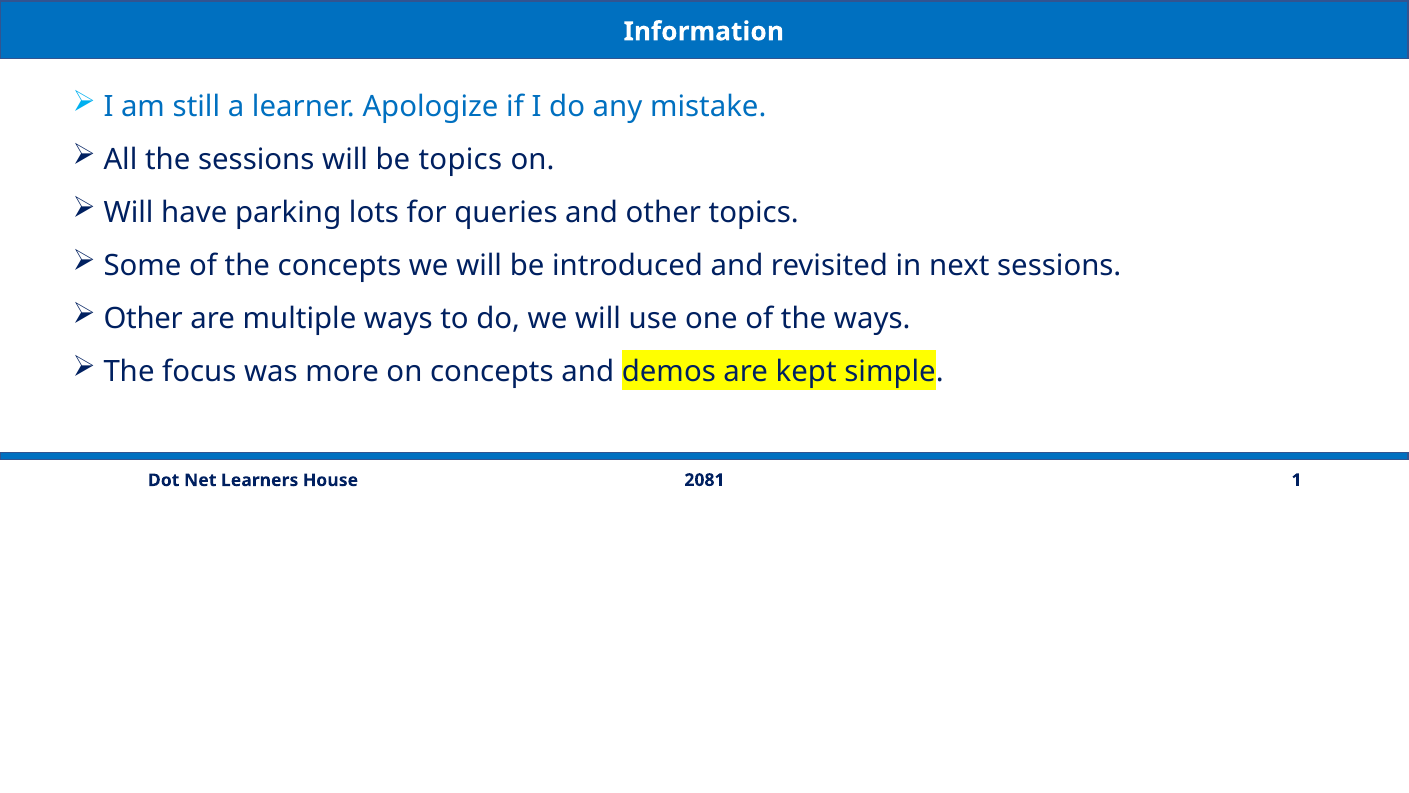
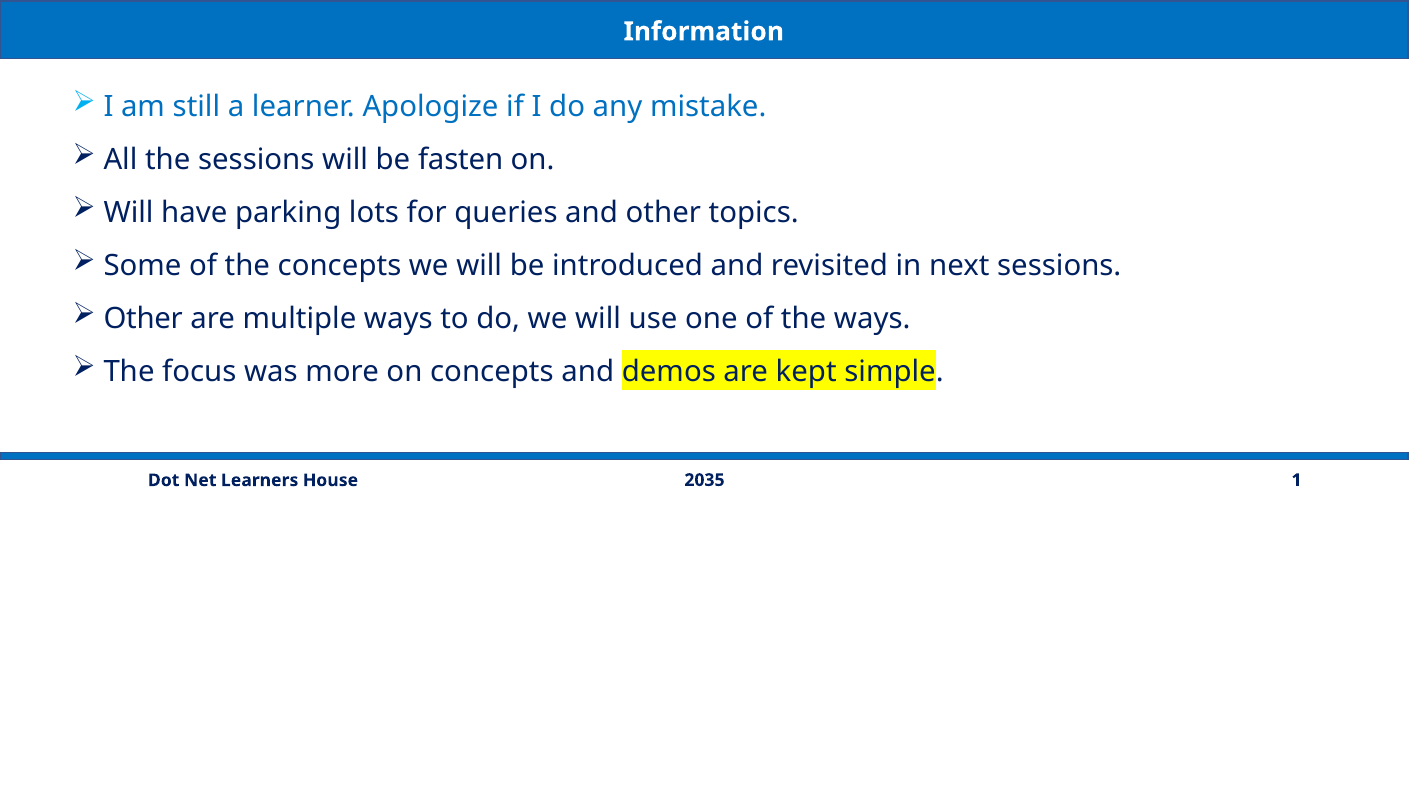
be topics: topics -> fasten
2081: 2081 -> 2035
